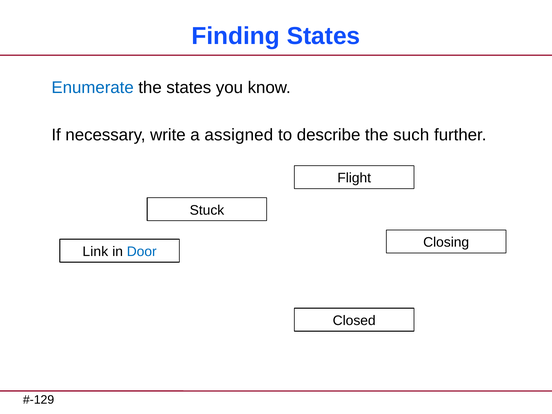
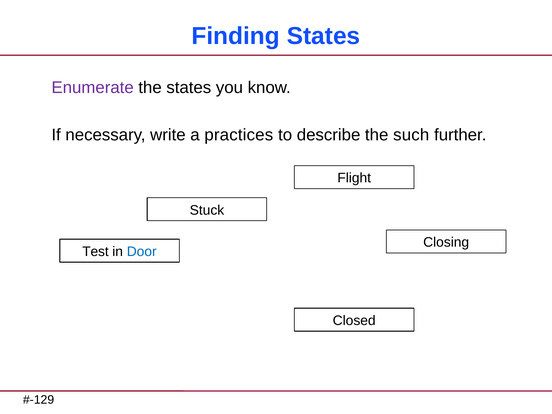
Enumerate colour: blue -> purple
assigned: assigned -> practices
Link: Link -> Test
